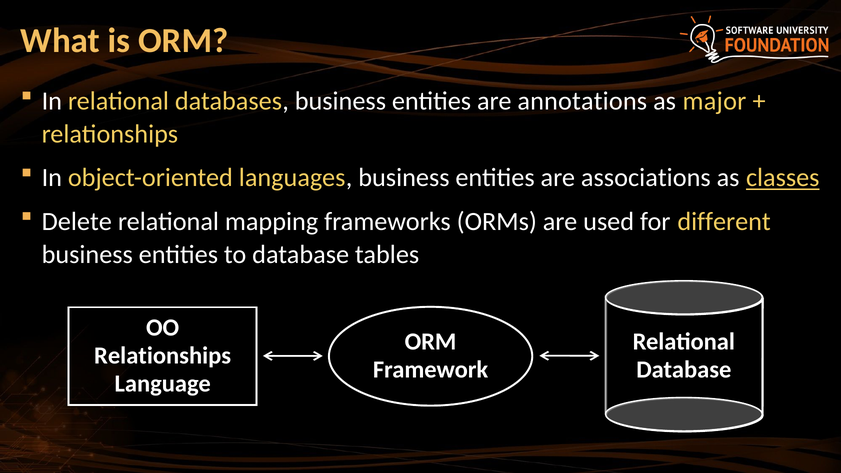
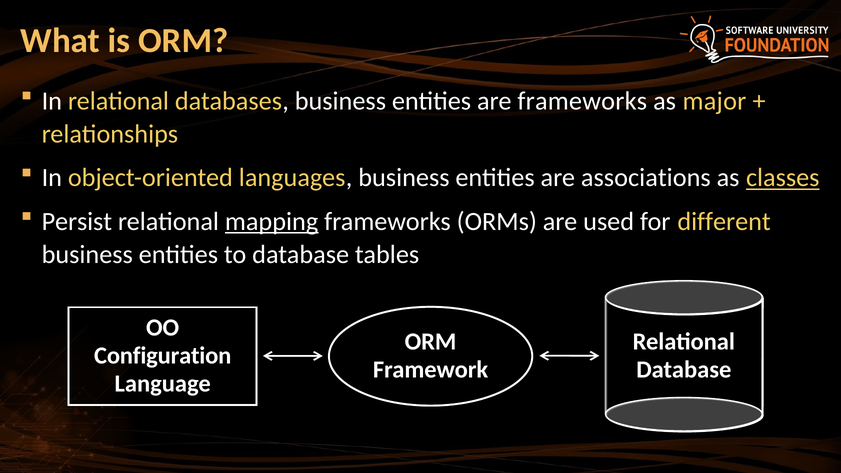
are annotations: annotations -> frameworks
Delete: Delete -> Persist
mapping underline: none -> present
Relationships at (163, 356): Relationships -> Configuration
